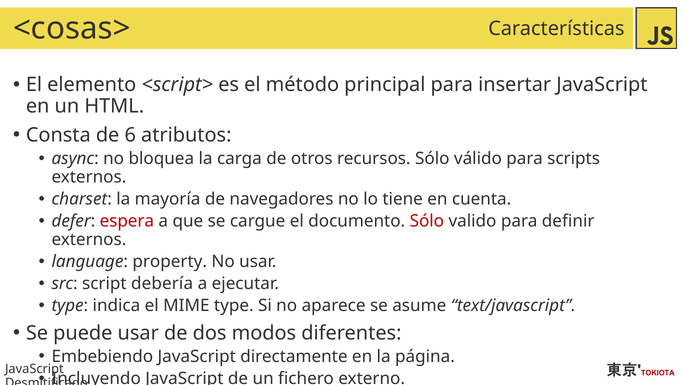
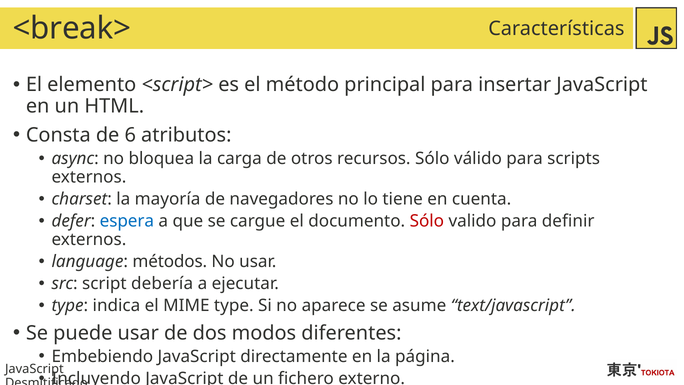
<cosas>: <cosas> -> <break>
espera colour: red -> blue
property: property -> métodos
